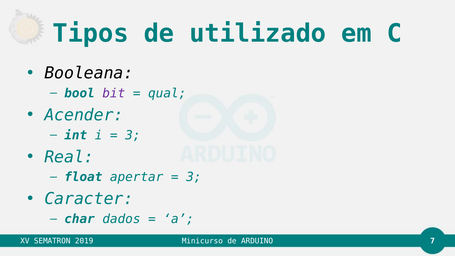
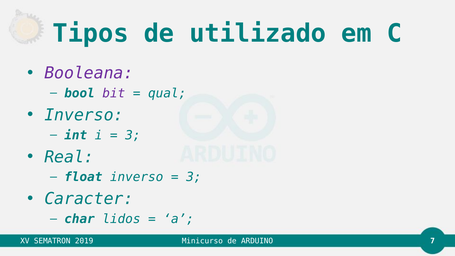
Booleana colour: black -> purple
Acender at (84, 115): Acender -> Inverso
float apertar: apertar -> inverso
dados: dados -> lidos
